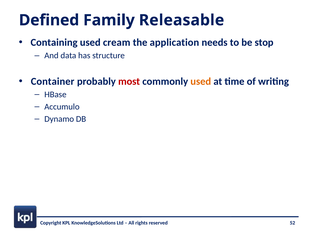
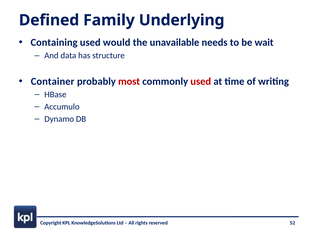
Releasable: Releasable -> Underlying
cream: cream -> would
application: application -> unavailable
stop: stop -> wait
used at (201, 82) colour: orange -> red
